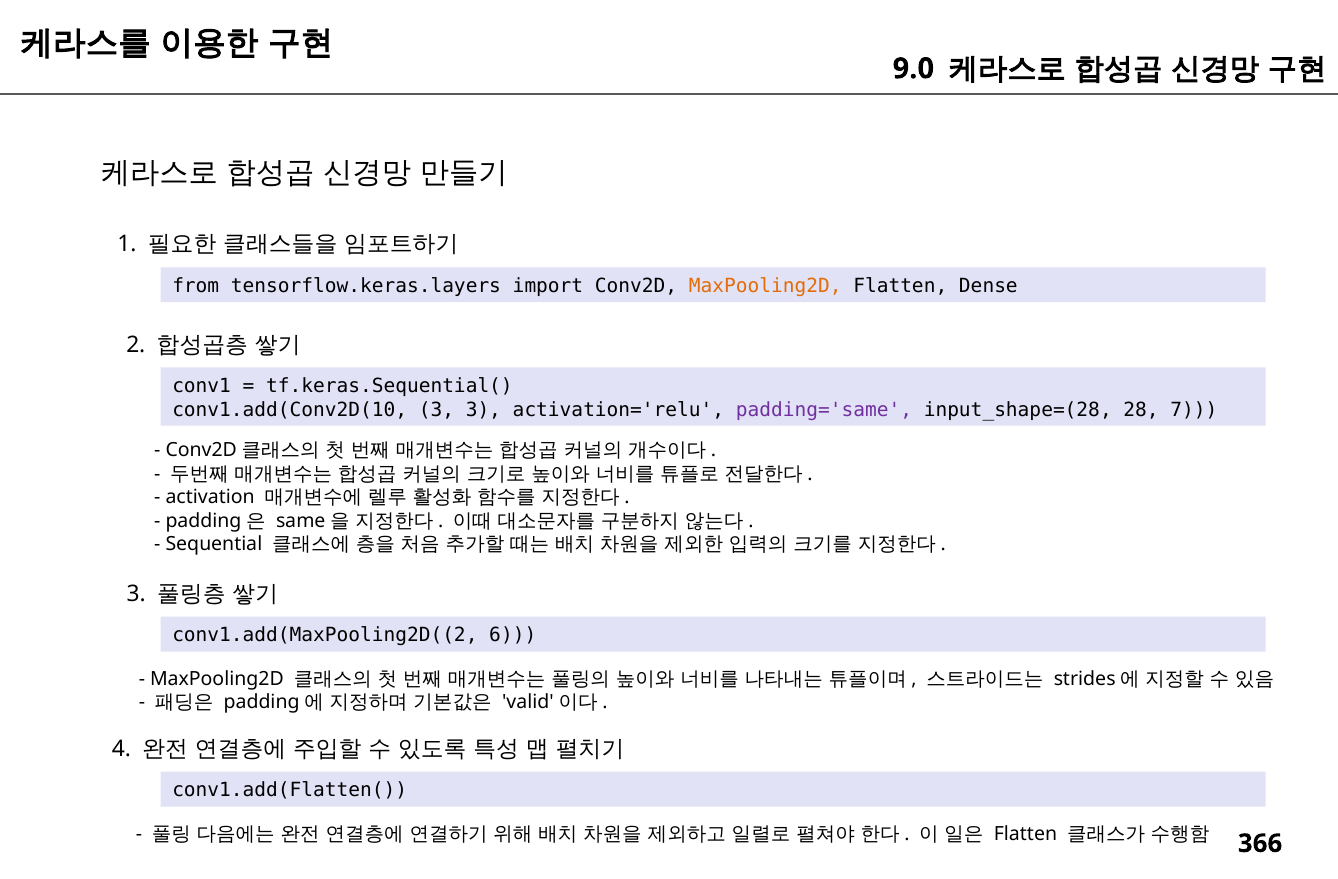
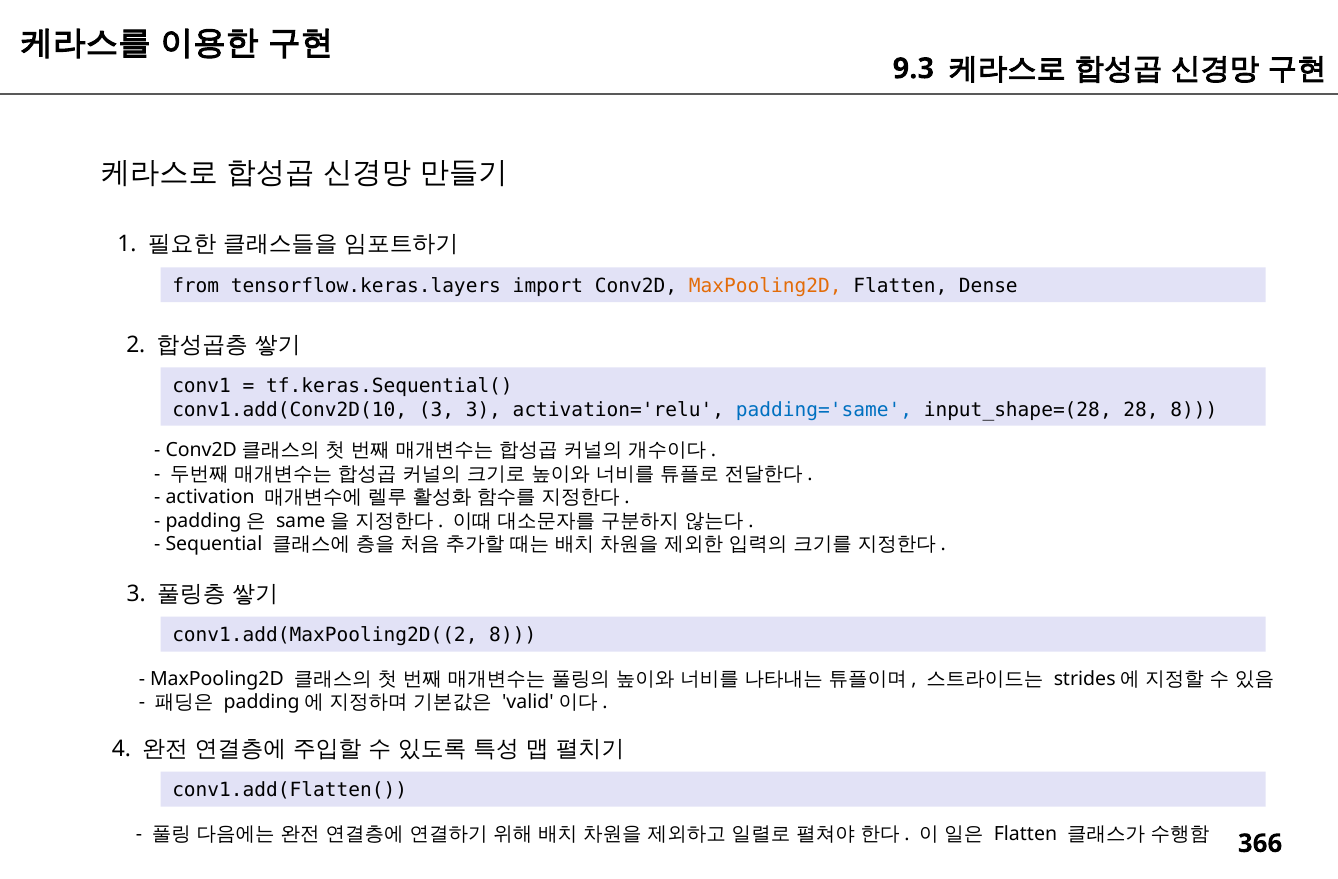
9.0: 9.0 -> 9.3
padding='same colour: purple -> blue
28 7: 7 -> 8
conv1.add(MaxPooling2D((2 6: 6 -> 8
